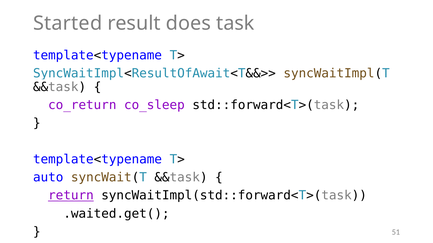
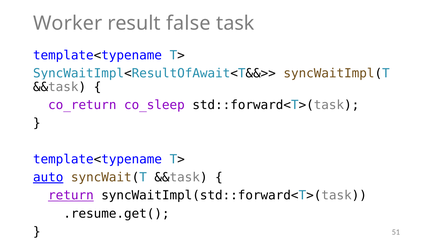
Started: Started -> Worker
does: does -> false
auto underline: none -> present
.waited.get(: .waited.get( -> .resume.get(
